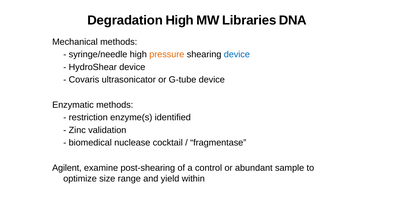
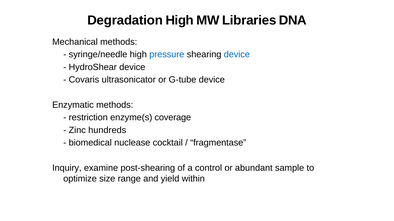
pressure colour: orange -> blue
identified: identified -> coverage
validation: validation -> hundreds
Agilent: Agilent -> Inquiry
